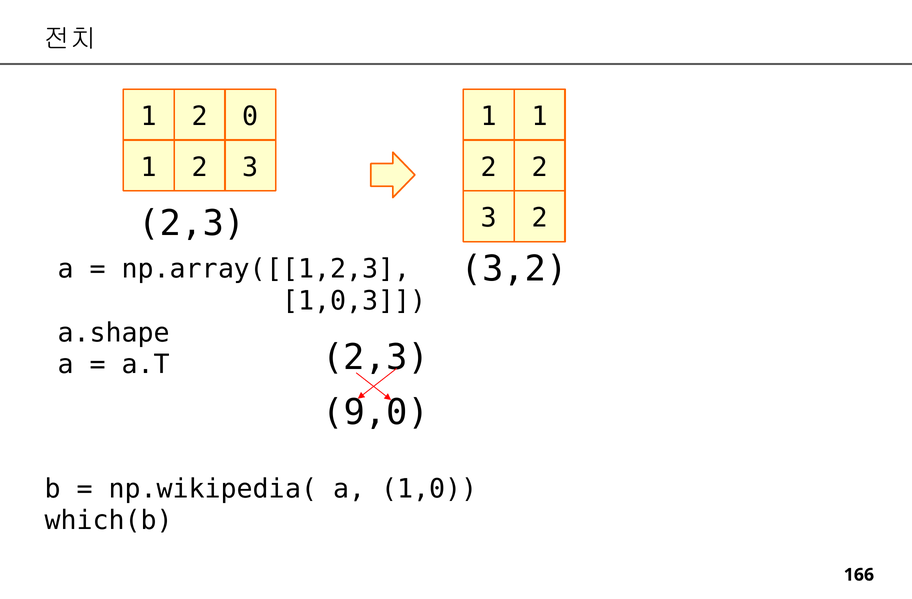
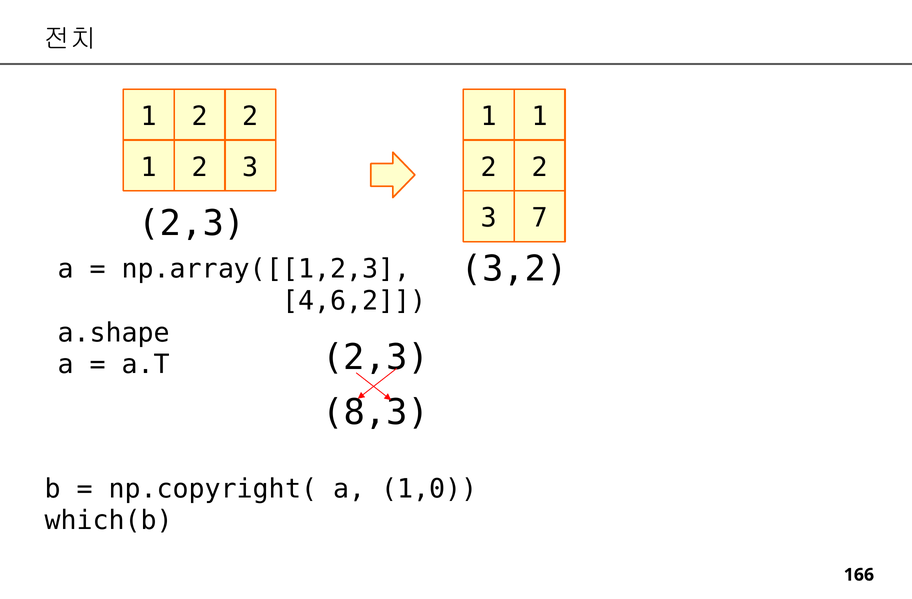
0 at (250, 116): 0 -> 2
3 2: 2 -> 7
1,0,3: 1,0,3 -> 4,6,2
9,0: 9,0 -> 8,3
np.wikipedia(: np.wikipedia( -> np.copyright(
